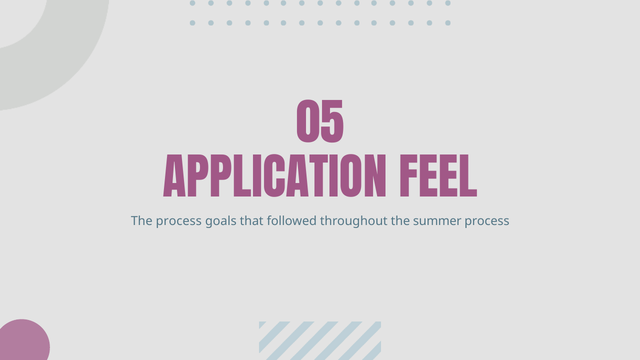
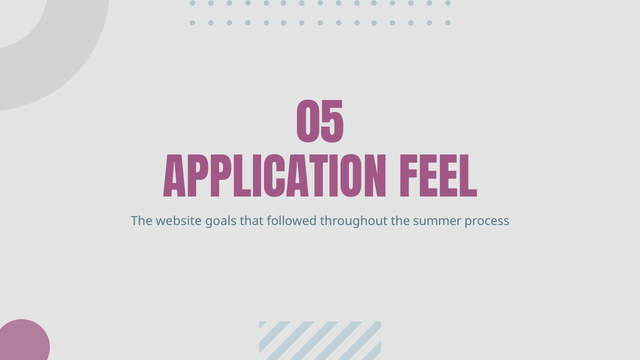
The process: process -> website
